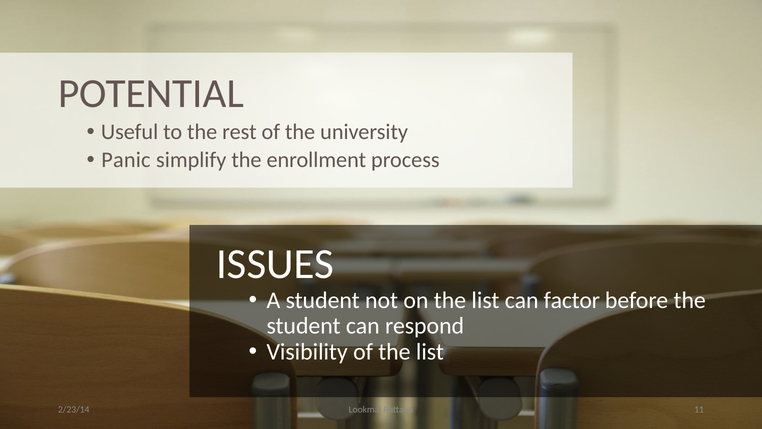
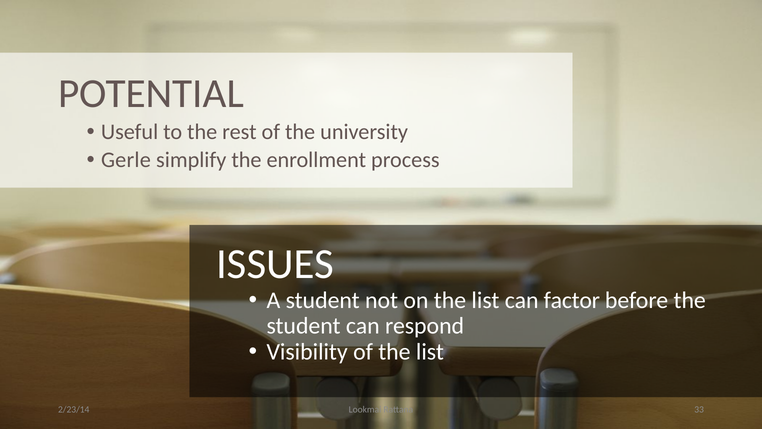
Panic: Panic -> Gerle
11: 11 -> 33
